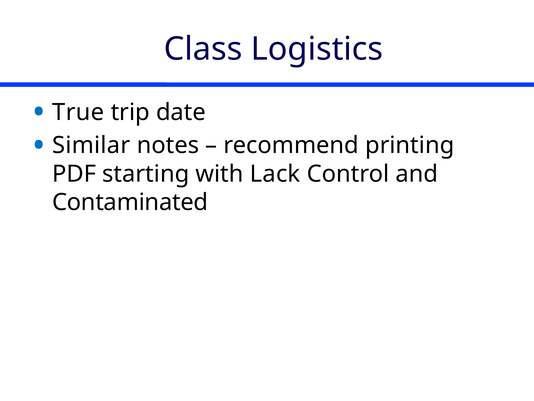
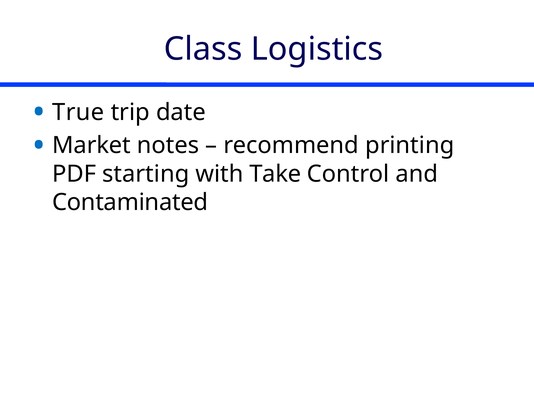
Similar: Similar -> Market
Lack: Lack -> Take
